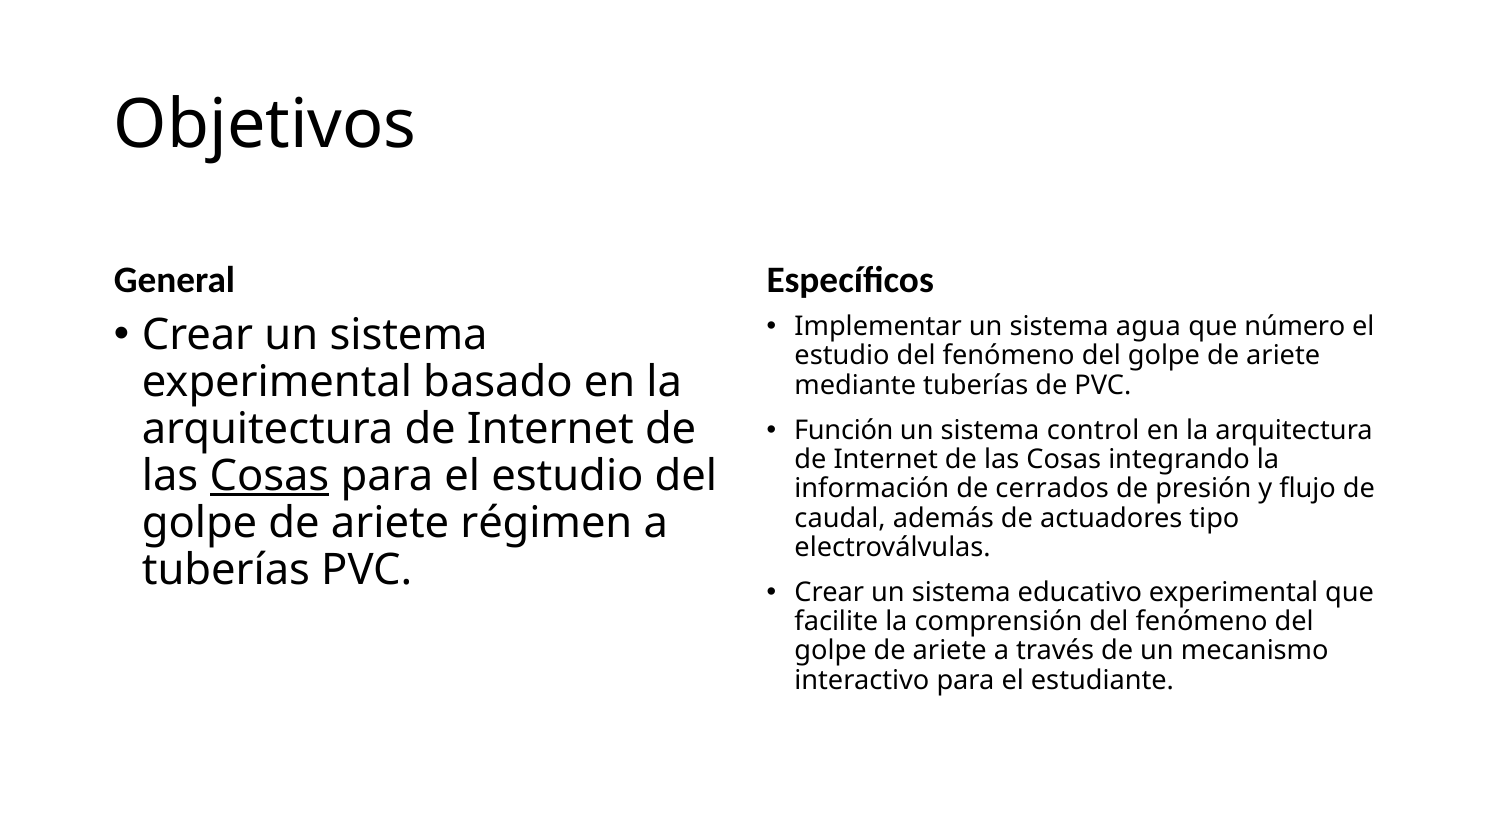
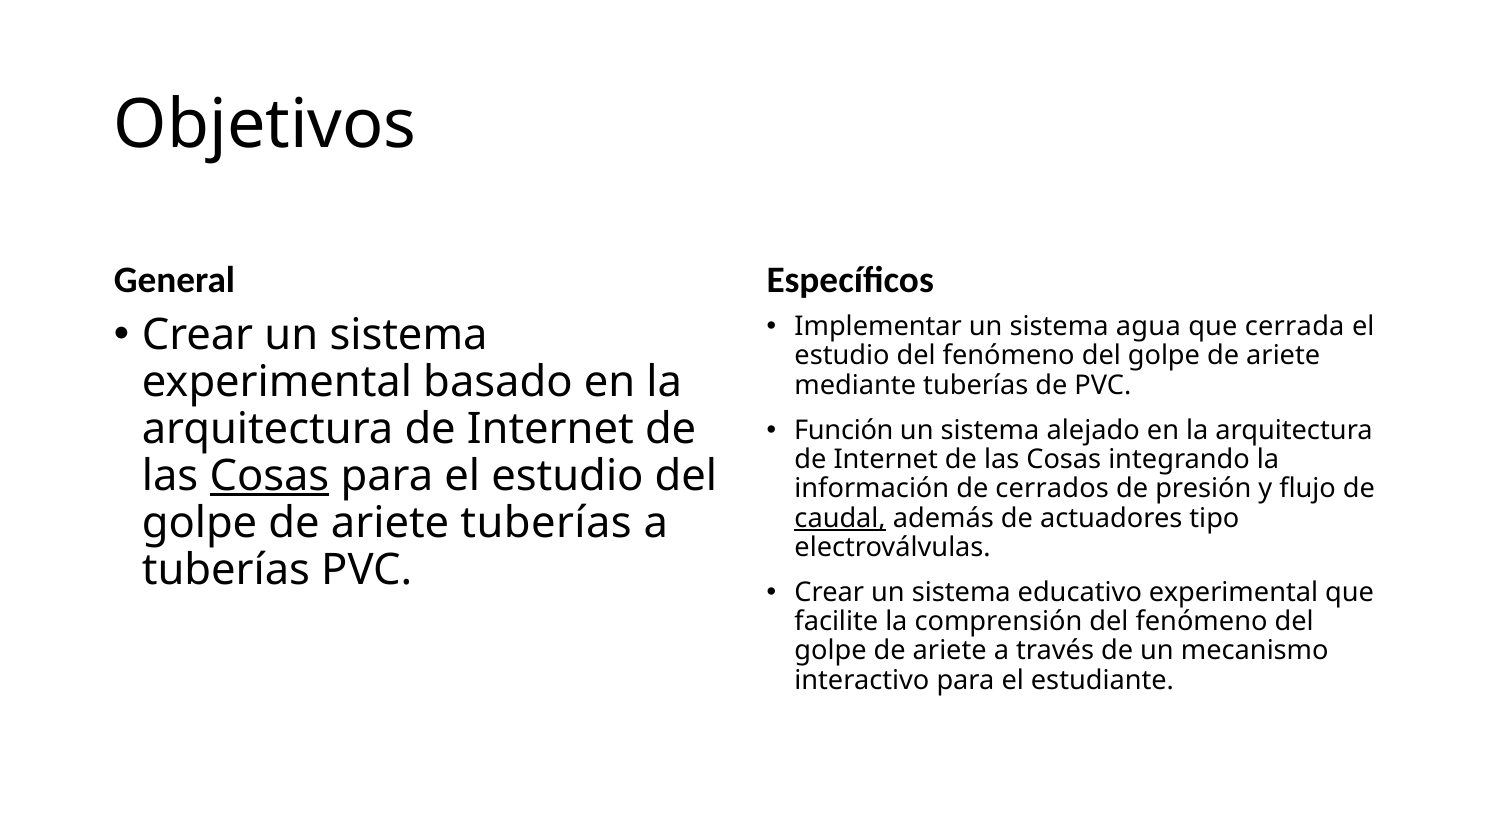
número: número -> cerrada
control: control -> alejado
caudal underline: none -> present
ariete régimen: régimen -> tuberías
